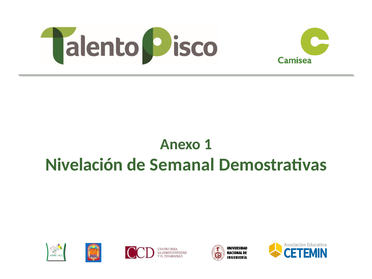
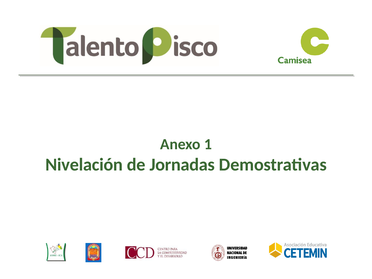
Semanal: Semanal -> Jornadas
